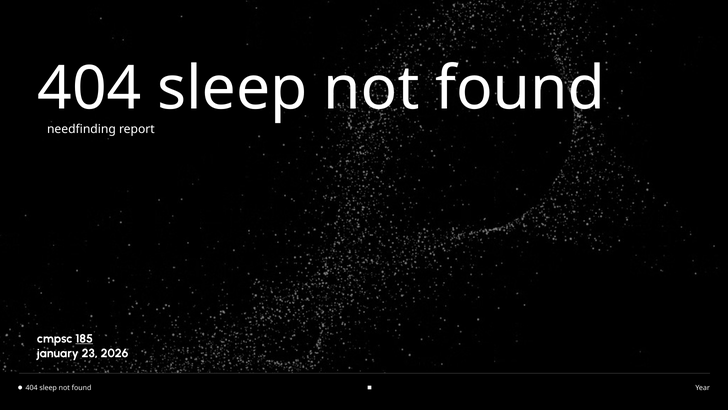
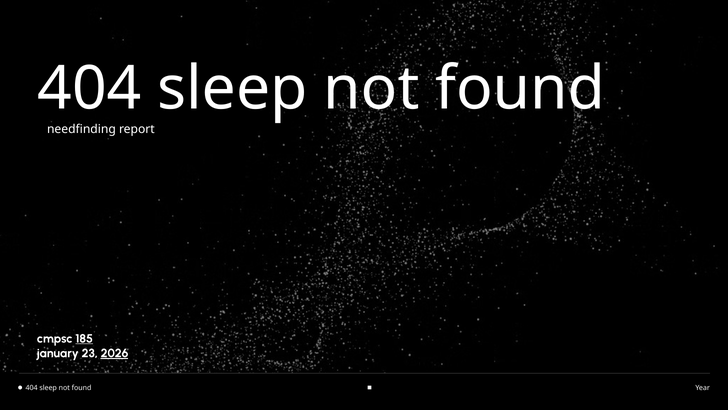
2026 underline: none -> present
